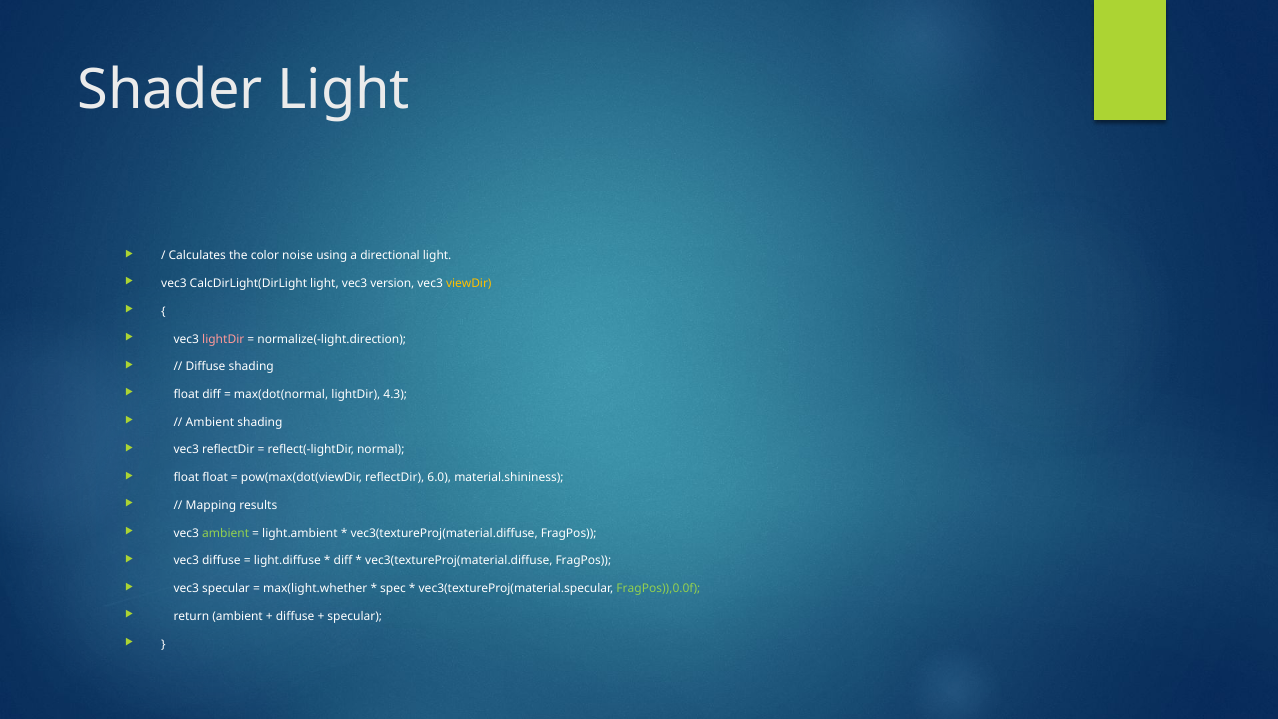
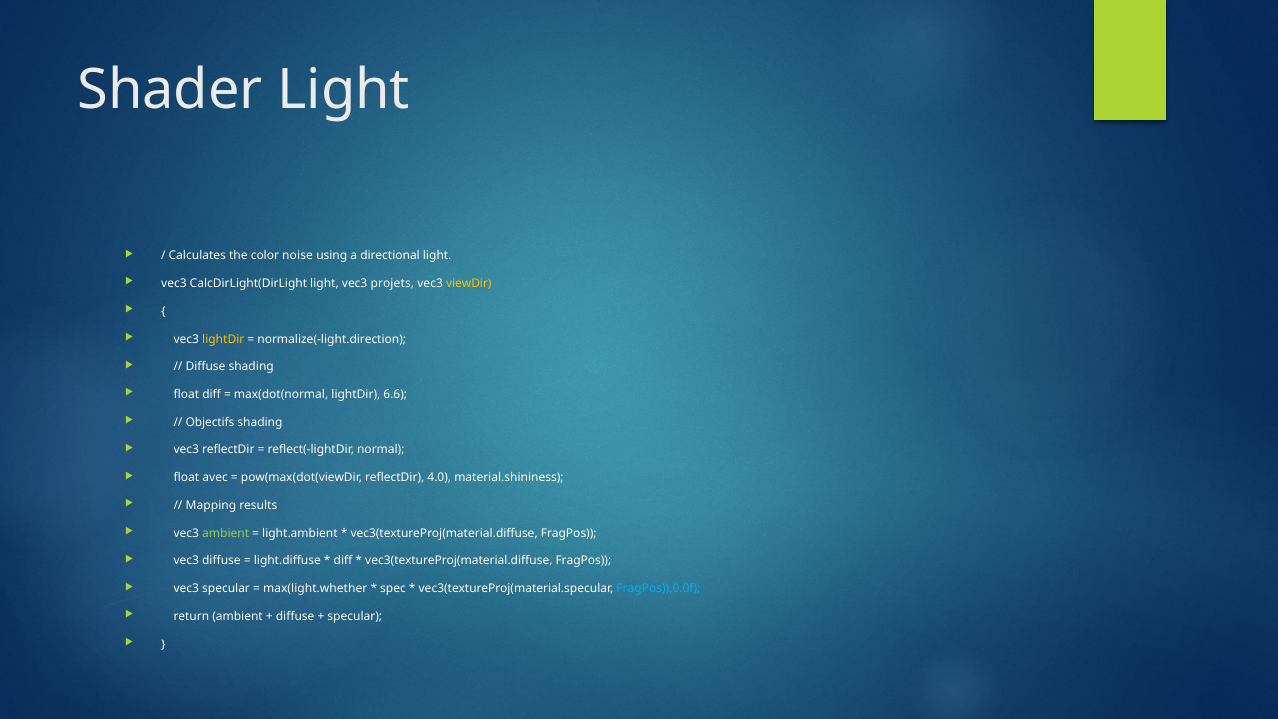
version: version -> projets
lightDir at (223, 339) colour: pink -> yellow
4.3: 4.3 -> 6.6
Ambient at (210, 422): Ambient -> Objectifs
float float: float -> avec
6.0: 6.0 -> 4.0
FragPos)),0.0f colour: light green -> light blue
